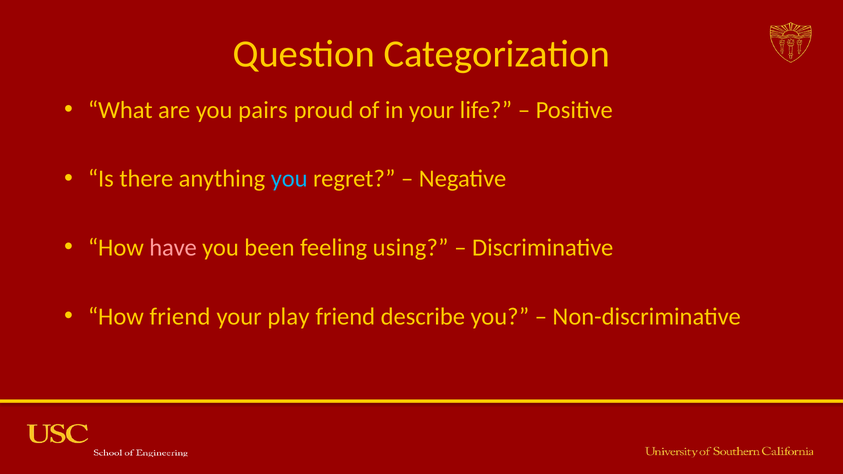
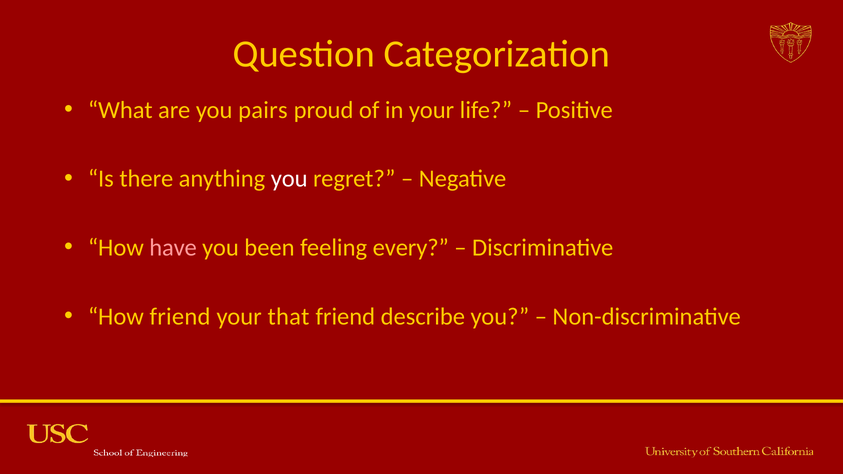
you at (289, 179) colour: light blue -> white
using: using -> every
play: play -> that
